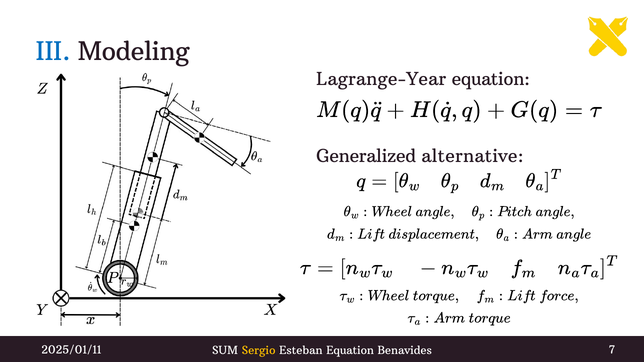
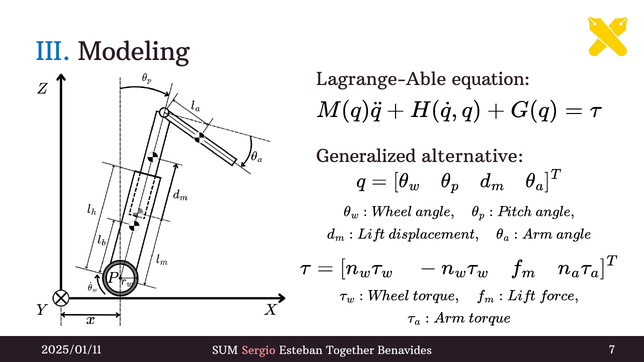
Lagrange-Year: Lagrange-Year -> Lagrange-Able
Sergio colour: yellow -> pink
Esteban Equation: Equation -> Together
